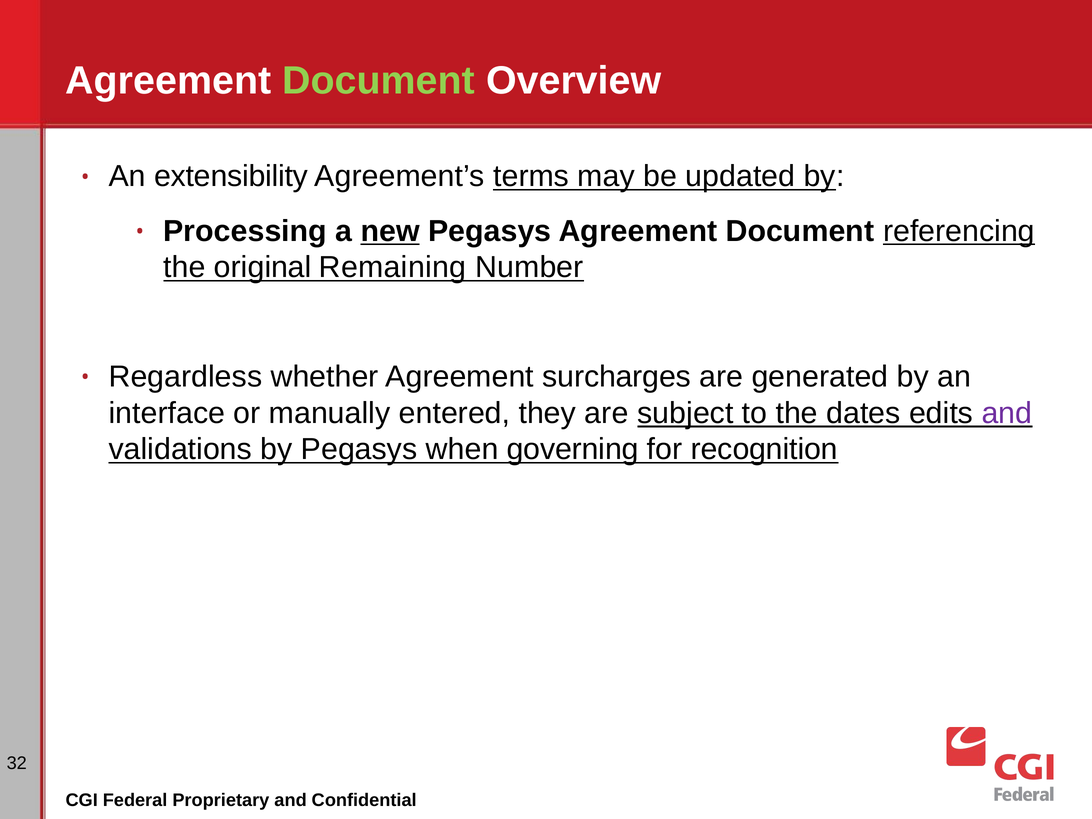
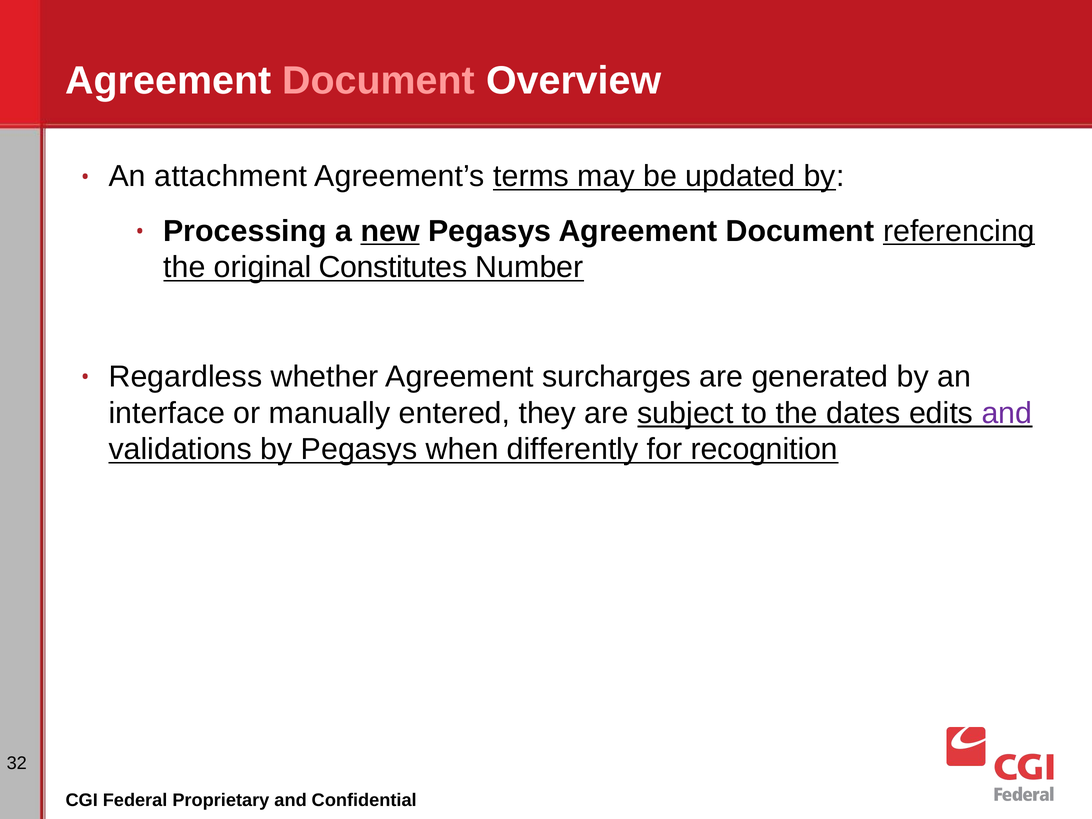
Document at (379, 81) colour: light green -> pink
extensibility: extensibility -> attachment
Remaining: Remaining -> Constitutes
governing: governing -> differently
